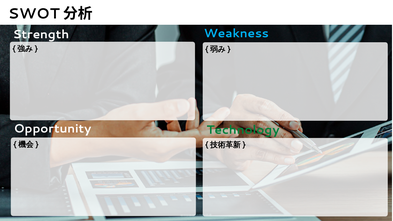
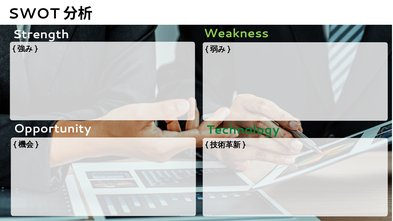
Weakness colour: light blue -> light green
